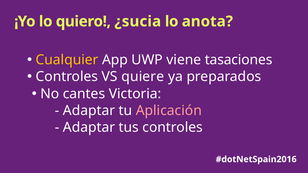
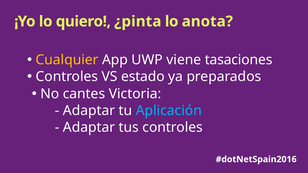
¿sucia: ¿sucia -> ¿pinta
quiere: quiere -> estado
Aplicación colour: pink -> light blue
